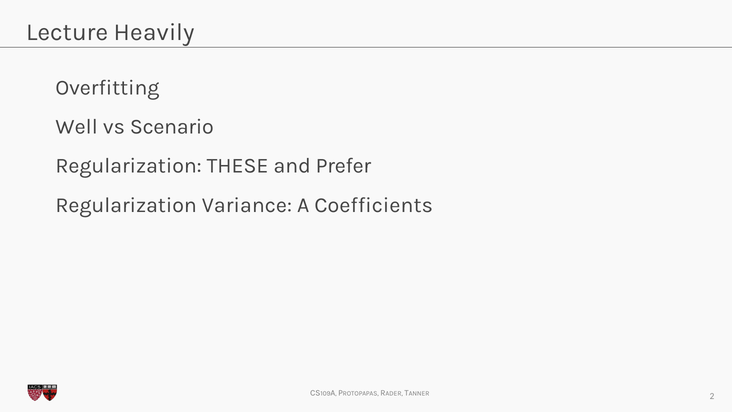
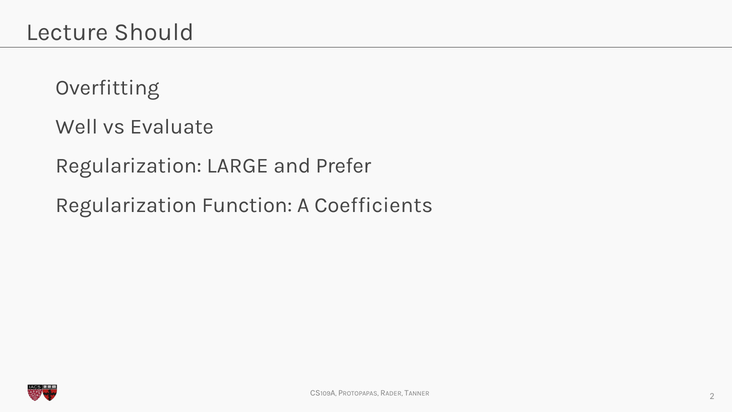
Heavily: Heavily -> Should
Scenario: Scenario -> Evaluate
THESE: THESE -> LARGE
Variance: Variance -> Function
